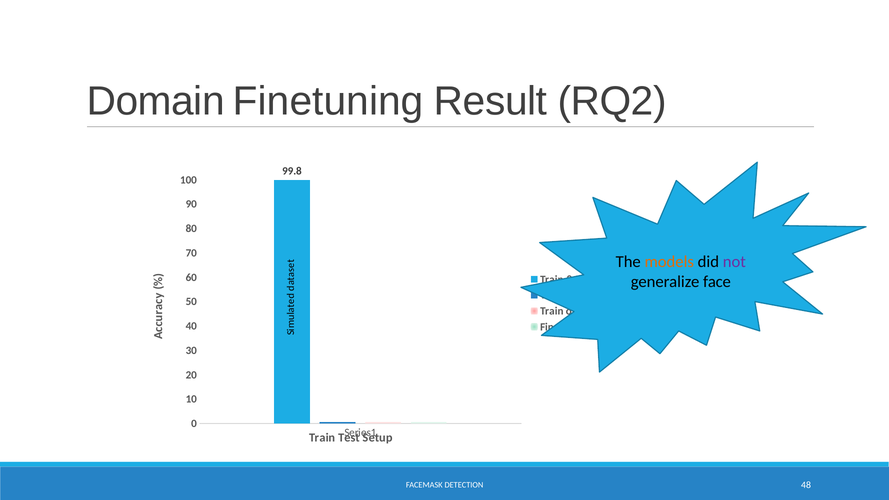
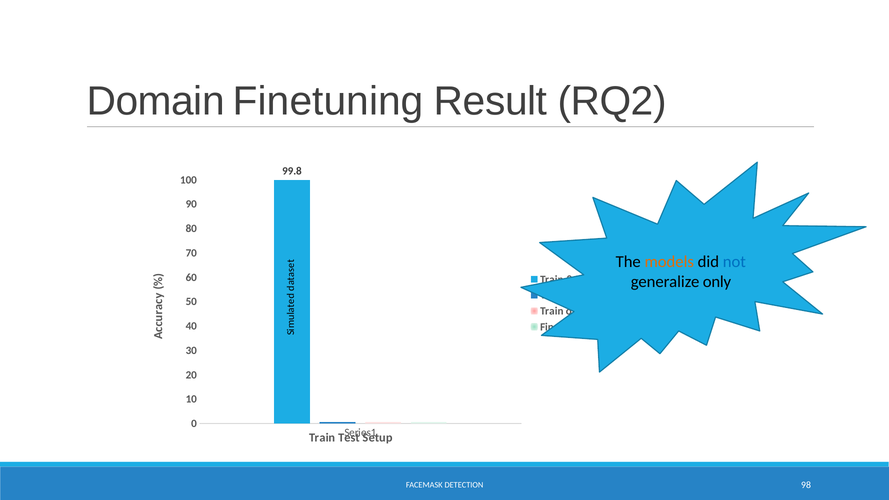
not colour: purple -> blue
face: face -> only
48: 48 -> 98
